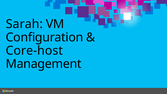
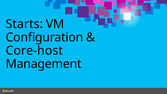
Sarah: Sarah -> Starts
